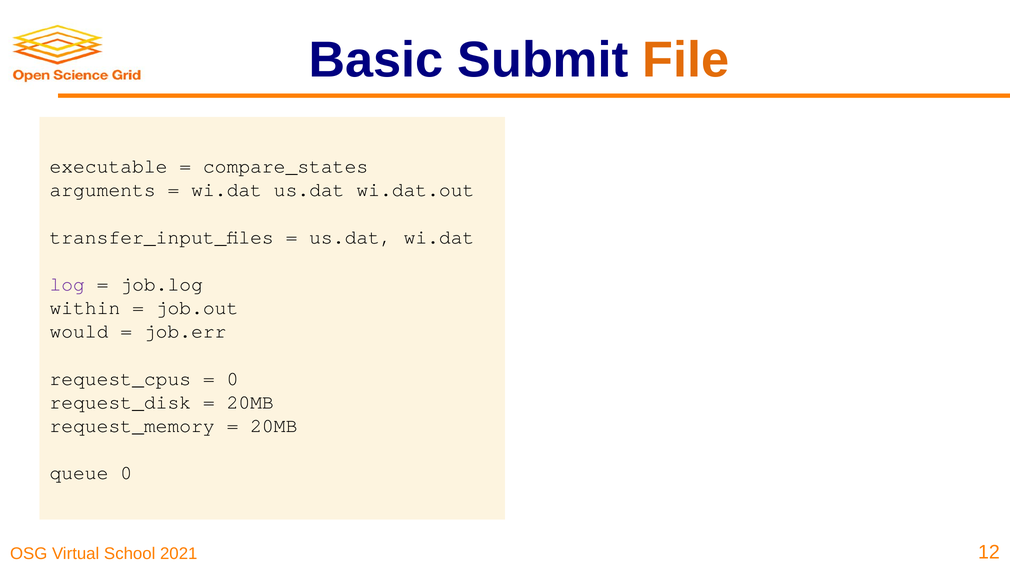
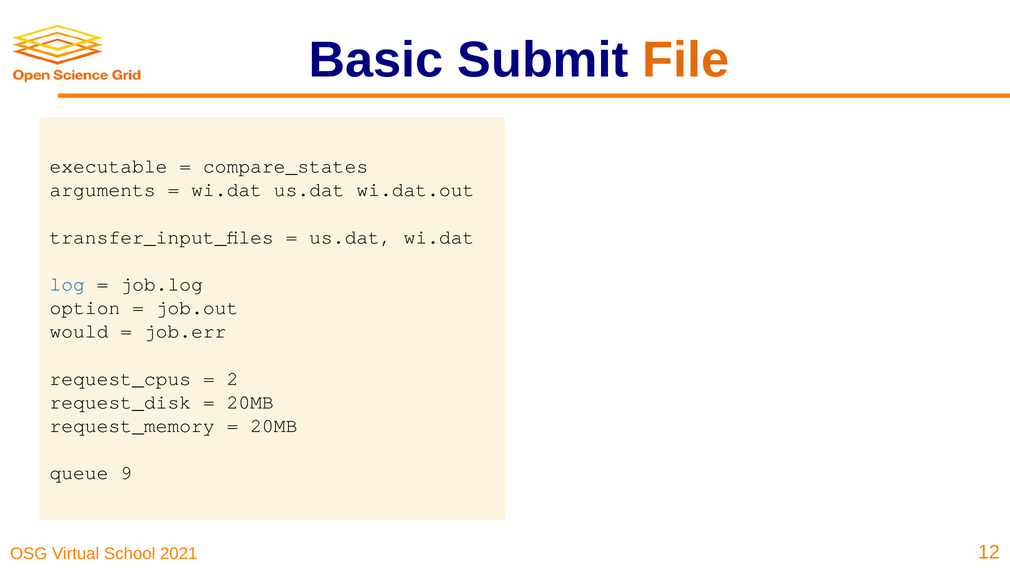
log colour: purple -> blue
within: within -> option
0 at (233, 379): 0 -> 2
queue 0: 0 -> 9
